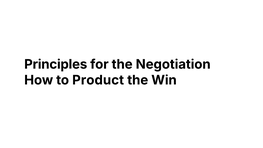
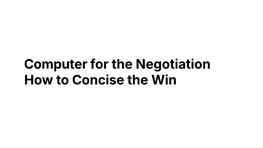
Principles: Principles -> Computer
Product: Product -> Concise
